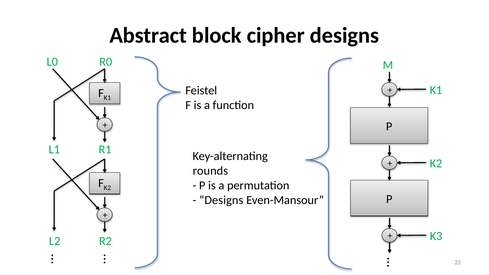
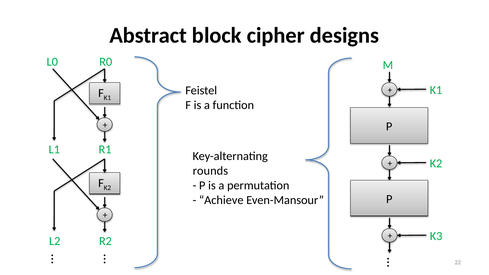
Designs at (221, 200): Designs -> Achieve
